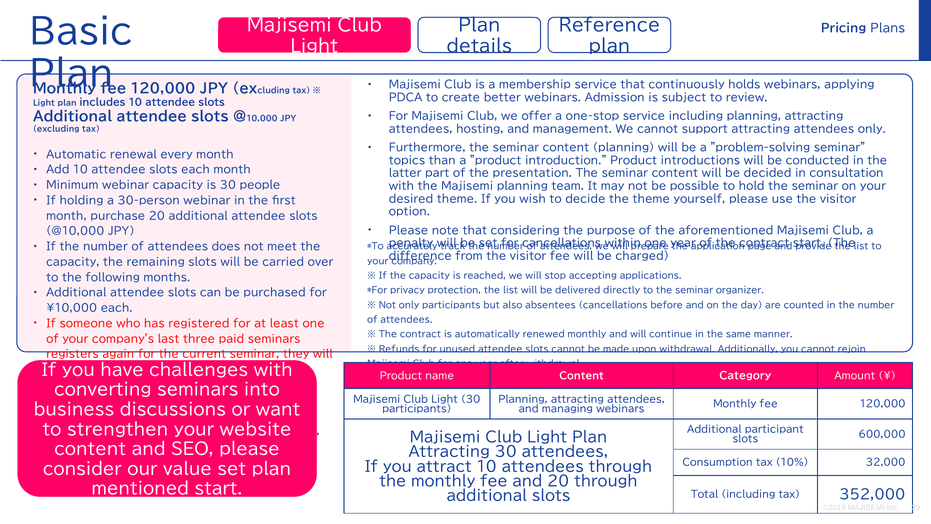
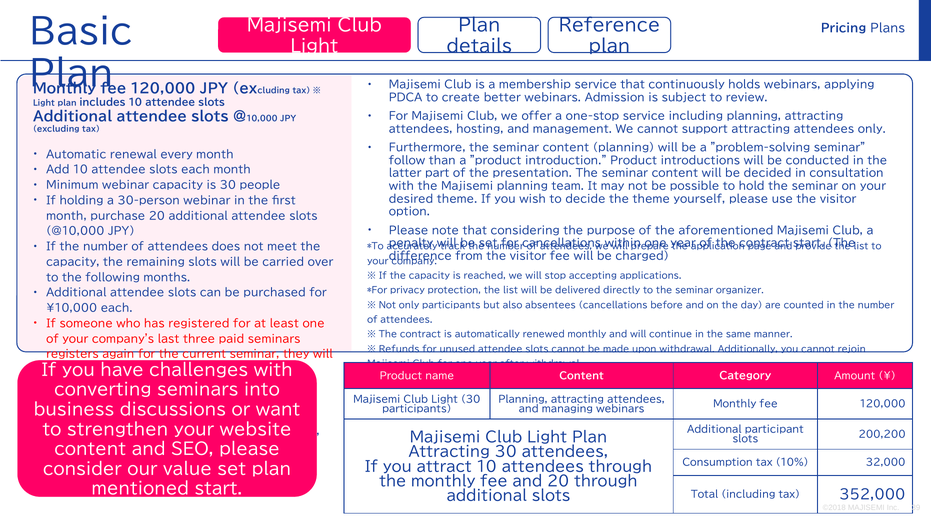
topics: topics -> follow
600,000: 600,000 -> 200,200
